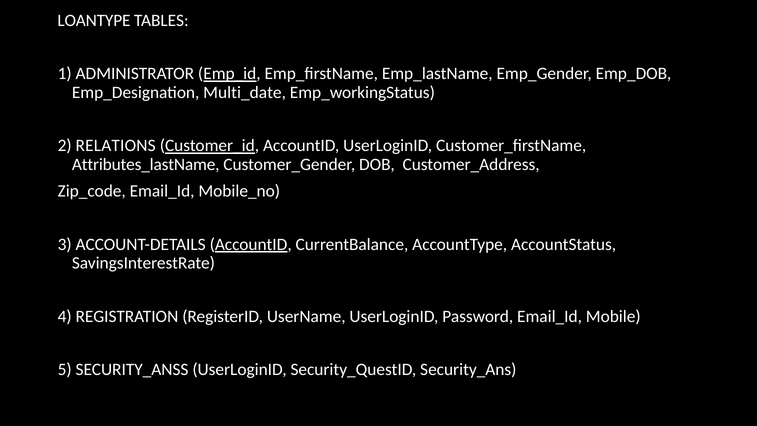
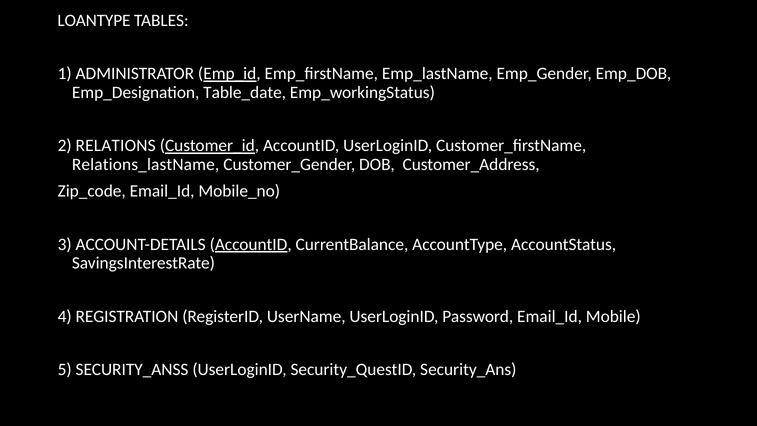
Multi_date: Multi_date -> Table_date
Attributes_lastName: Attributes_lastName -> Relations_lastName
